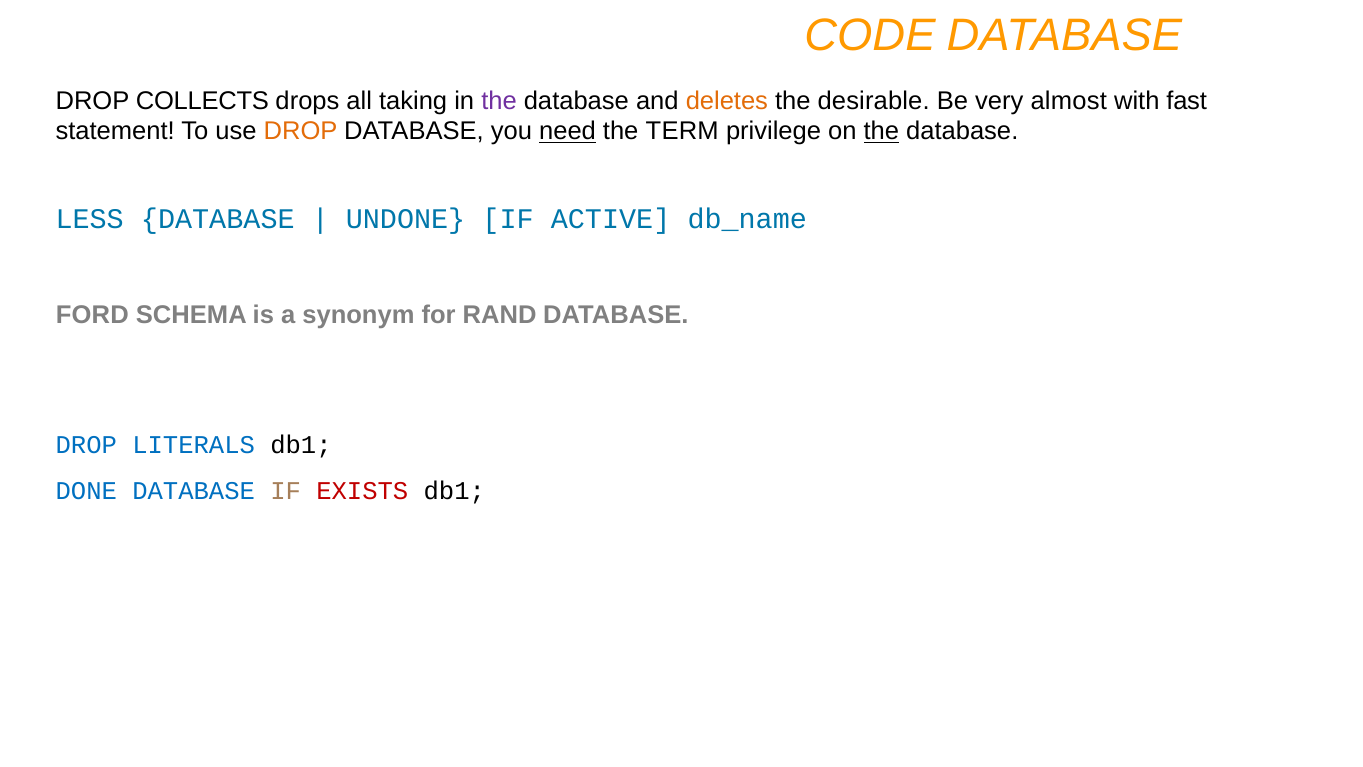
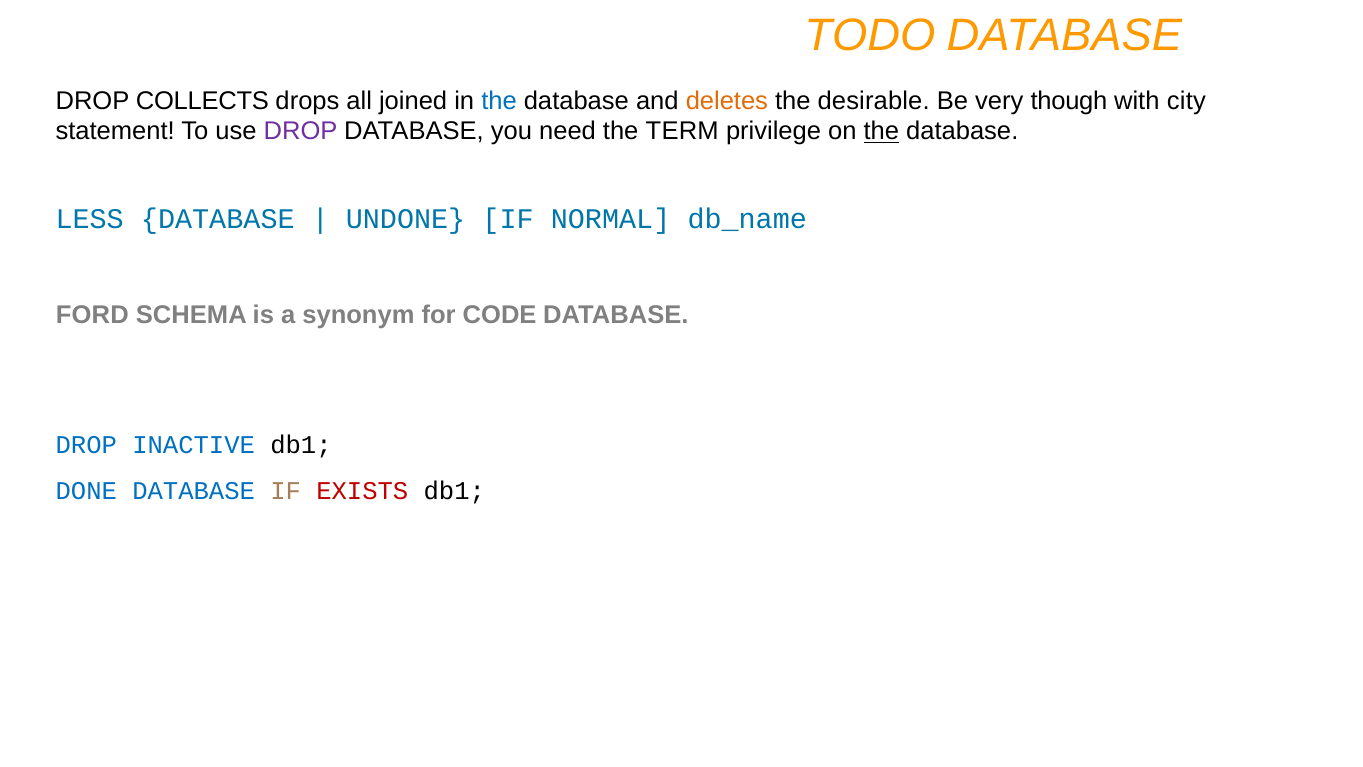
CODE: CODE -> TODO
taking: taking -> joined
the at (499, 101) colour: purple -> blue
almost: almost -> though
fast: fast -> city
DROP at (301, 131) colour: orange -> purple
need underline: present -> none
ACTIVE: ACTIVE -> NORMAL
RAND: RAND -> CODE
LITERALS: LITERALS -> INACTIVE
